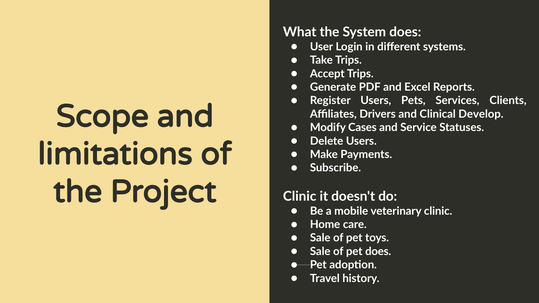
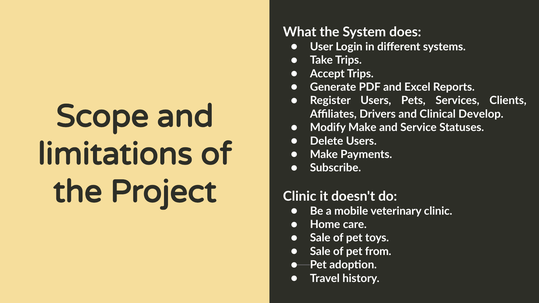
Modify Cases: Cases -> Make
pet does: does -> from
